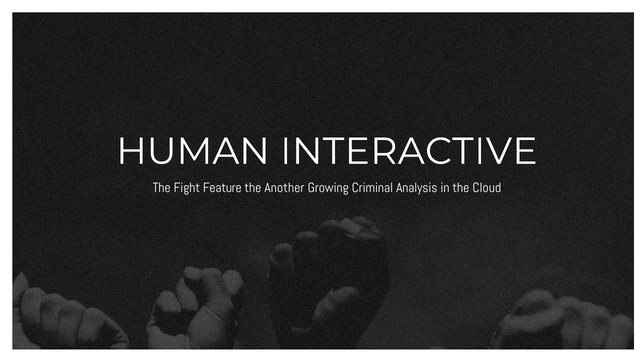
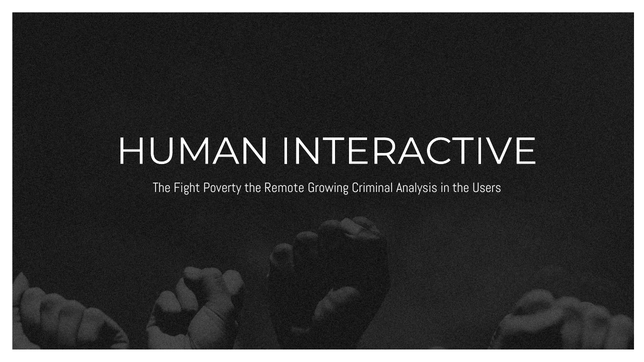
Feature: Feature -> Poverty
Another: Another -> Remote
Cloud: Cloud -> Users
